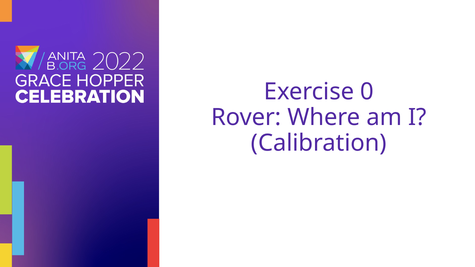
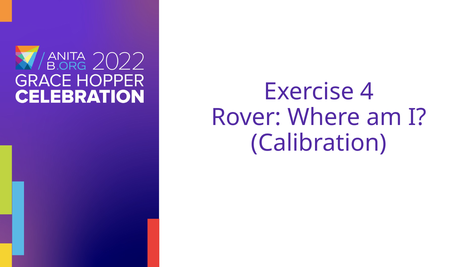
0: 0 -> 4
